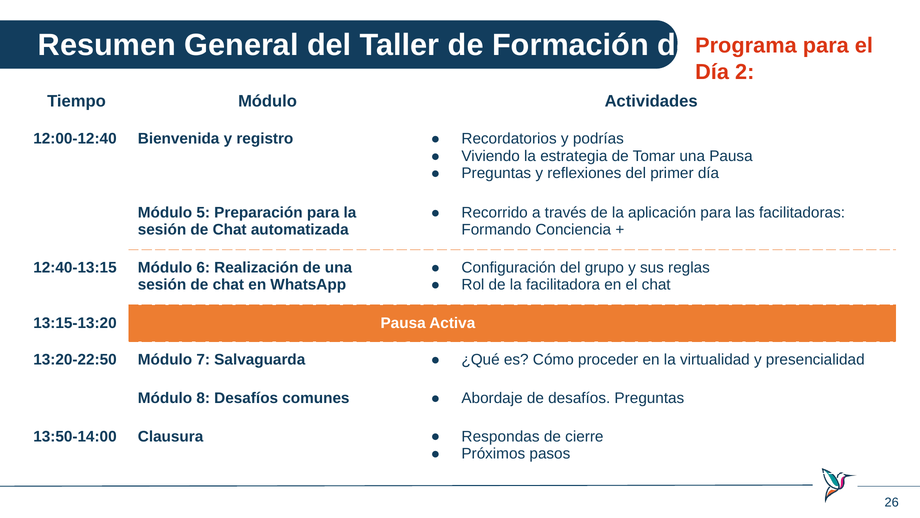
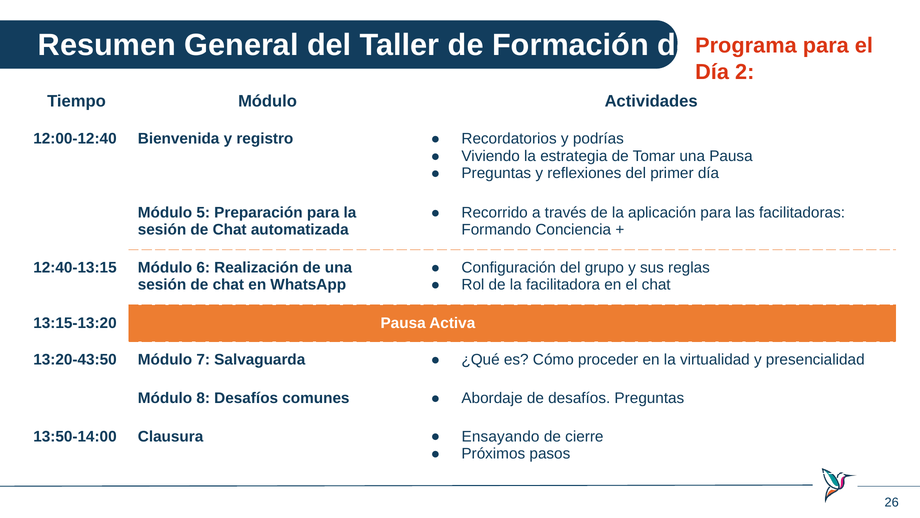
13:20-22:50: 13:20-22:50 -> 13:20-43:50
Respondas: Respondas -> Ensayando
